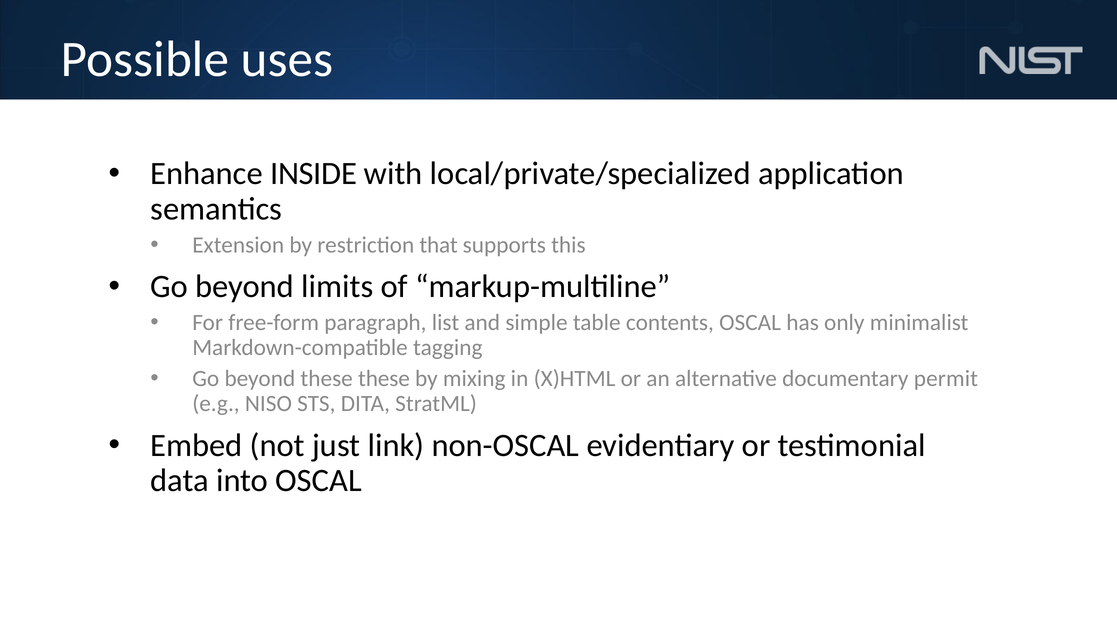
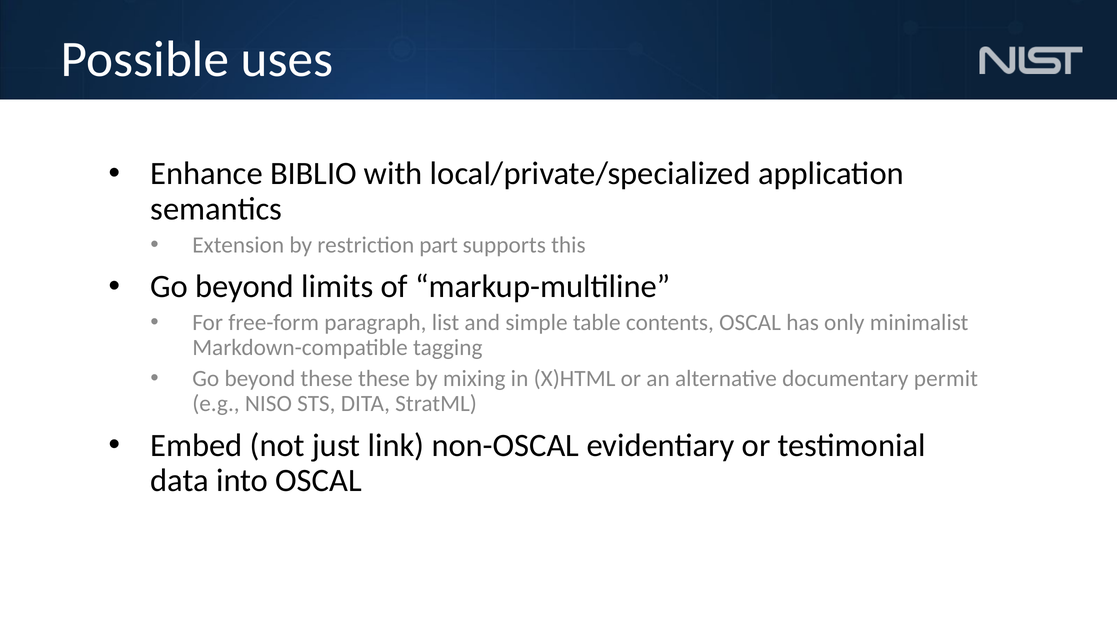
INSIDE: INSIDE -> BIBLIO
that: that -> part
